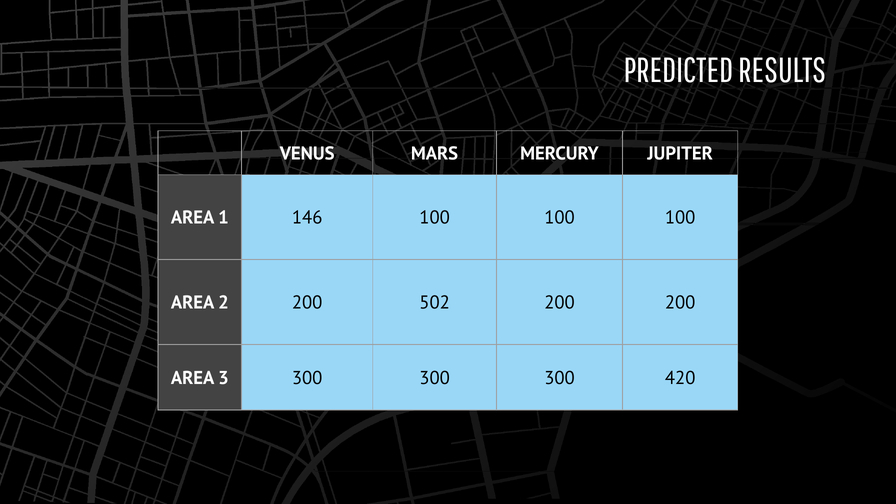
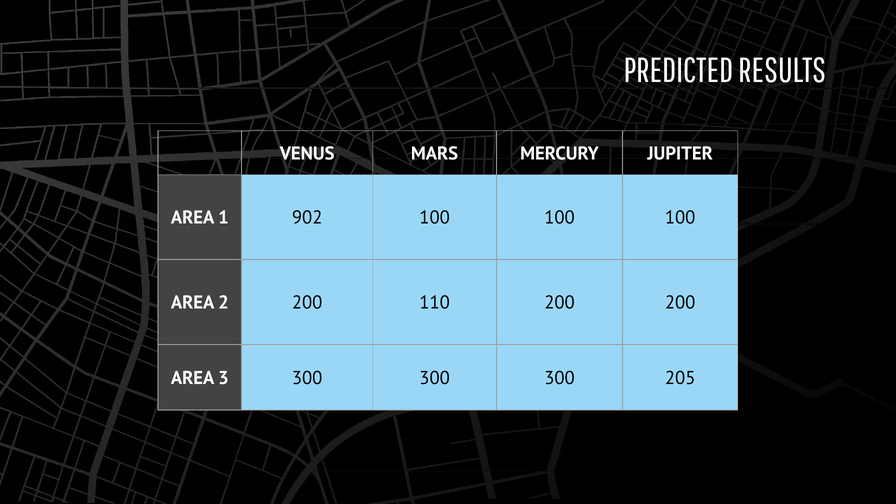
146: 146 -> 902
502: 502 -> 110
420: 420 -> 205
